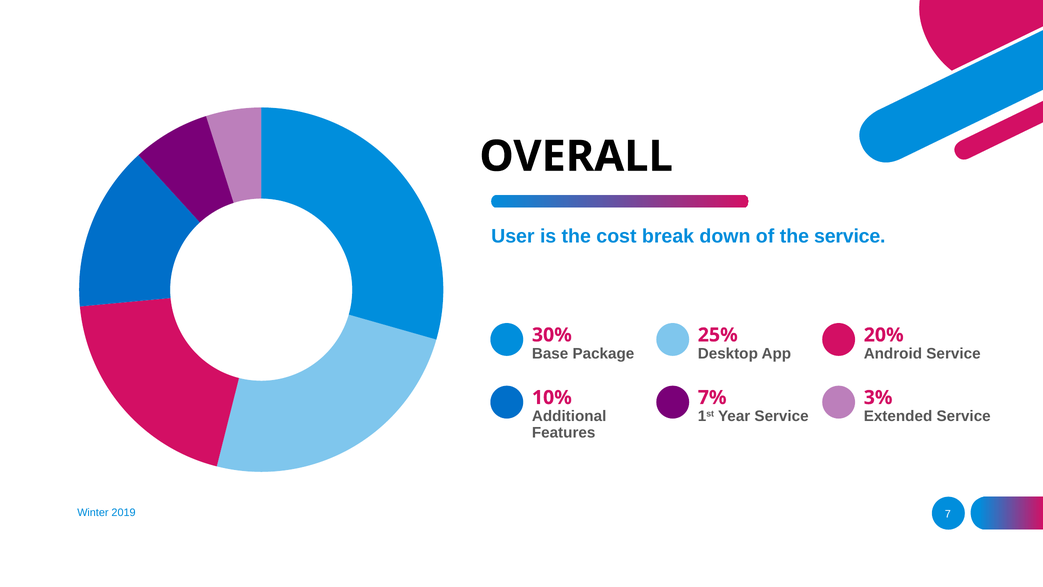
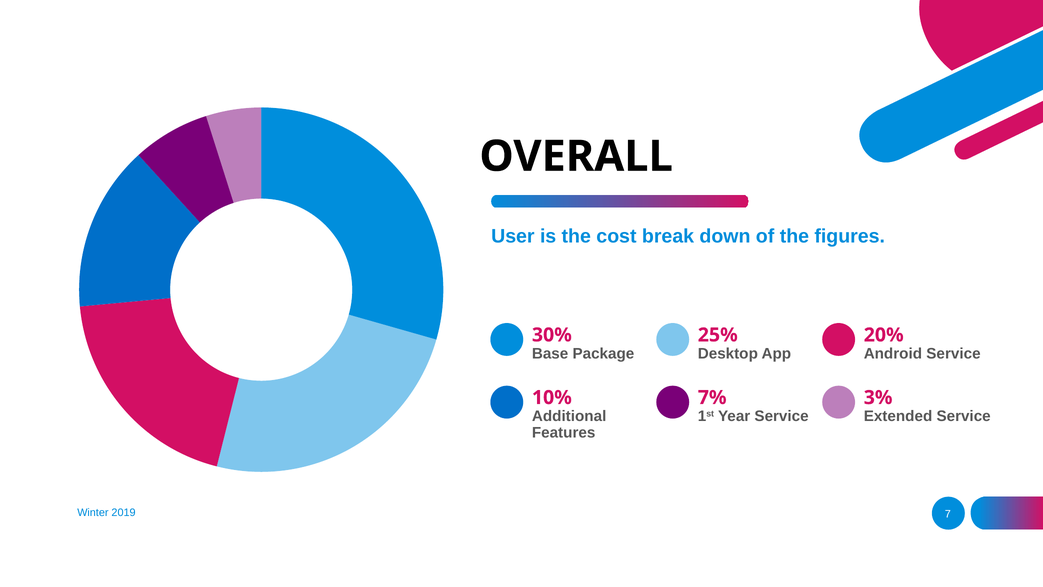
the service: service -> figures
